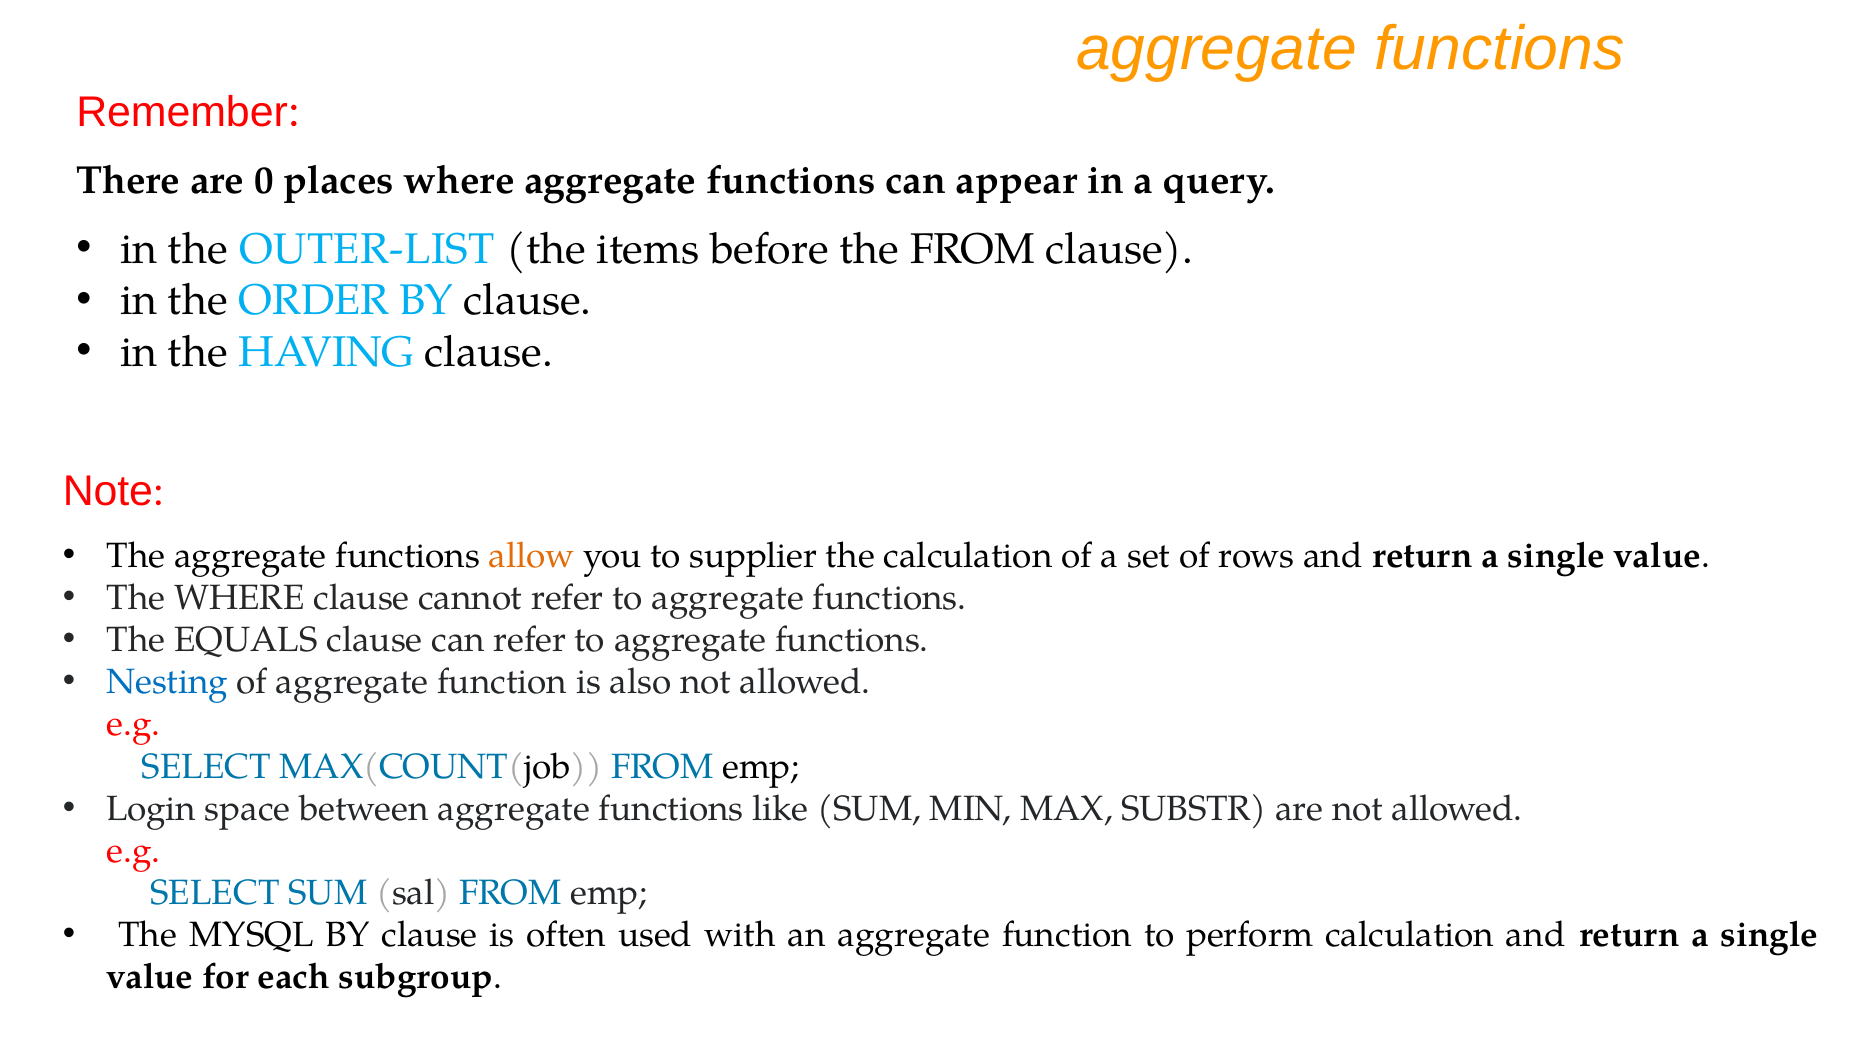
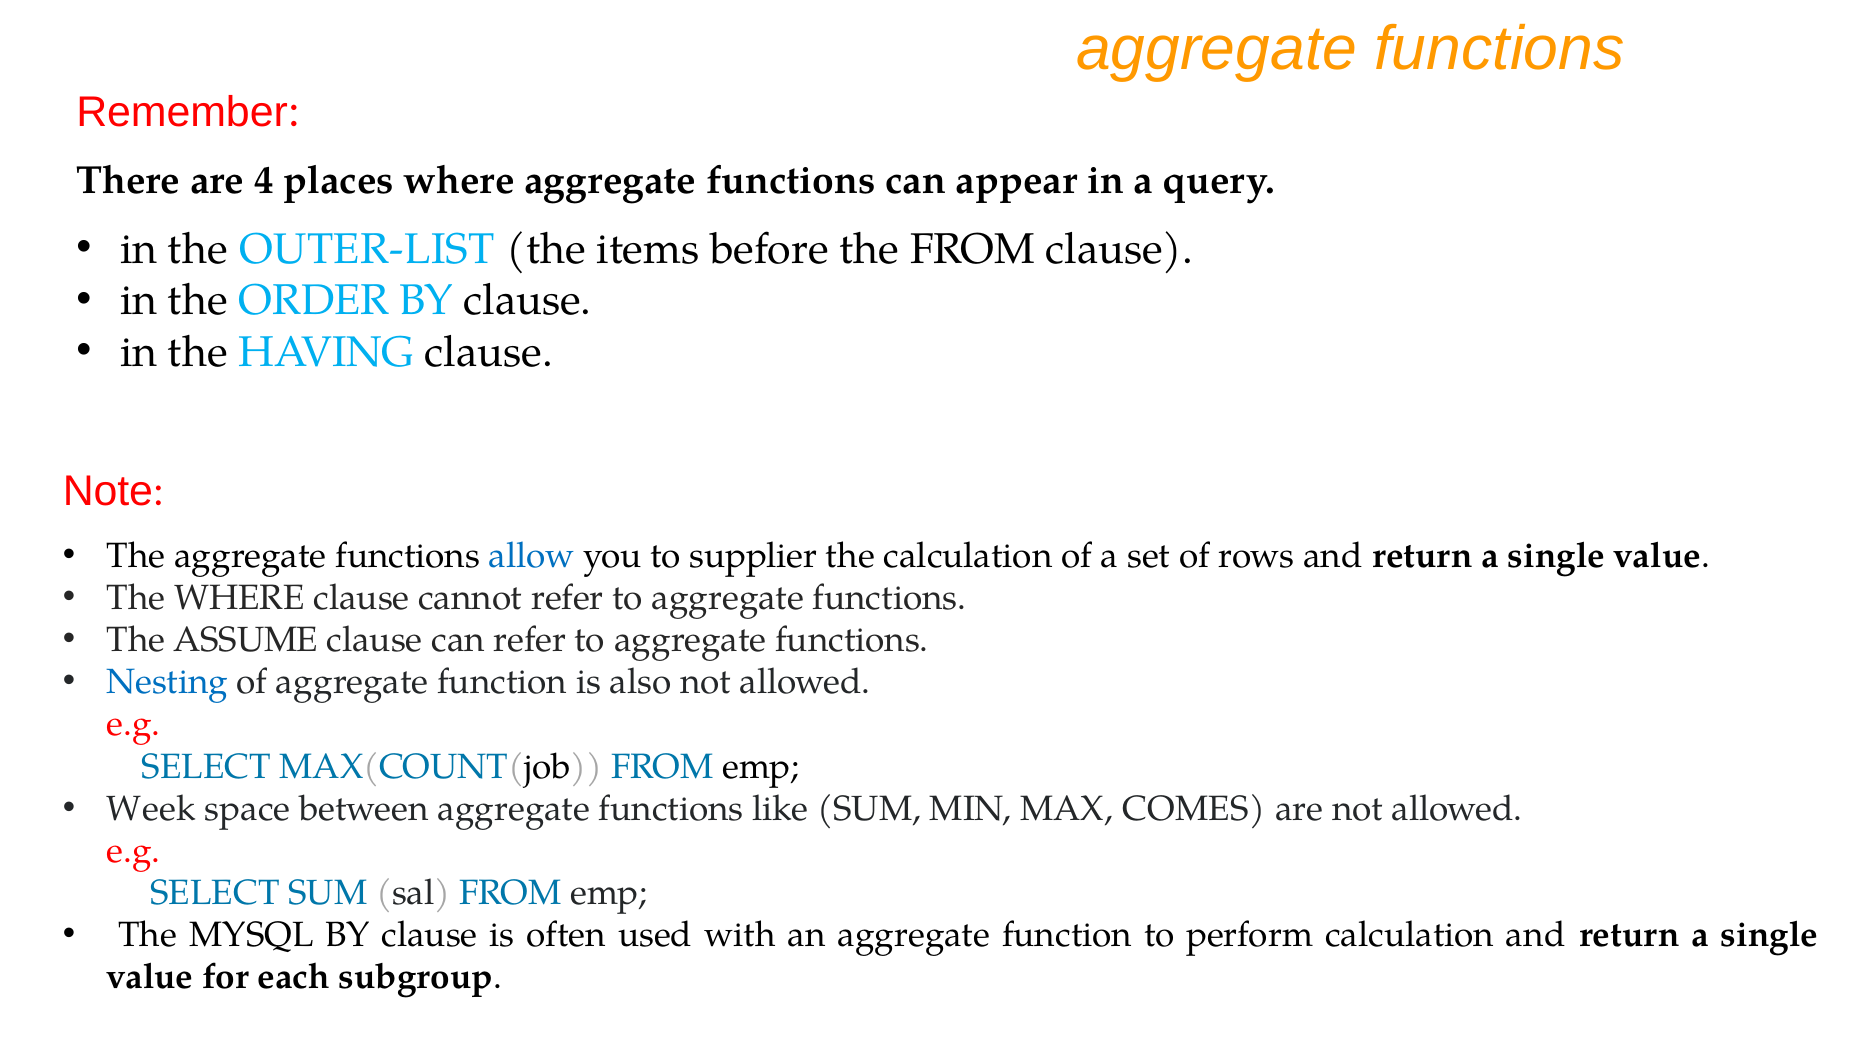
0: 0 -> 4
allow colour: orange -> blue
EQUALS: EQUALS -> ASSUME
Login: Login -> Week
SUBSTR: SUBSTR -> COMES
